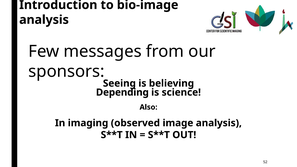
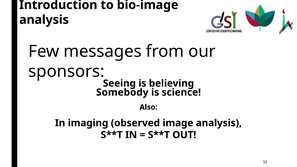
Depending: Depending -> Somebody
